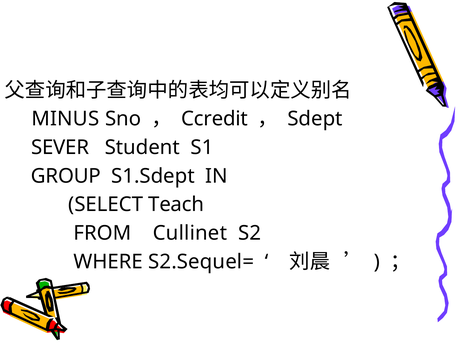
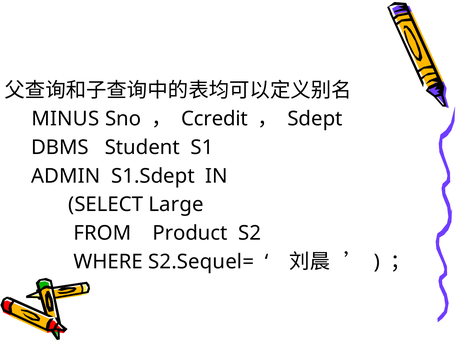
SEVER: SEVER -> DBMS
GROUP: GROUP -> ADMIN
Teach: Teach -> Large
Cullinet: Cullinet -> Product
